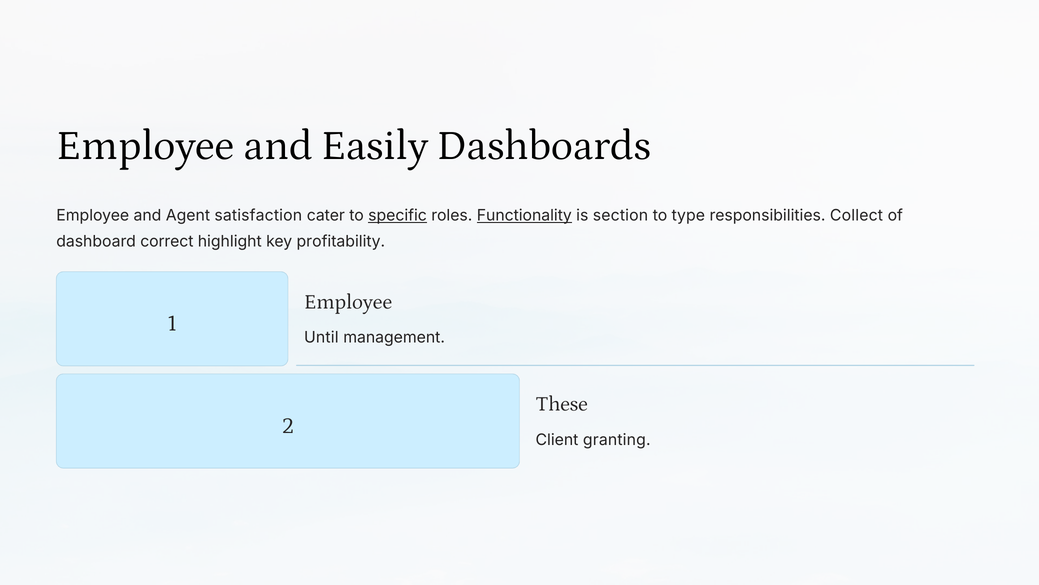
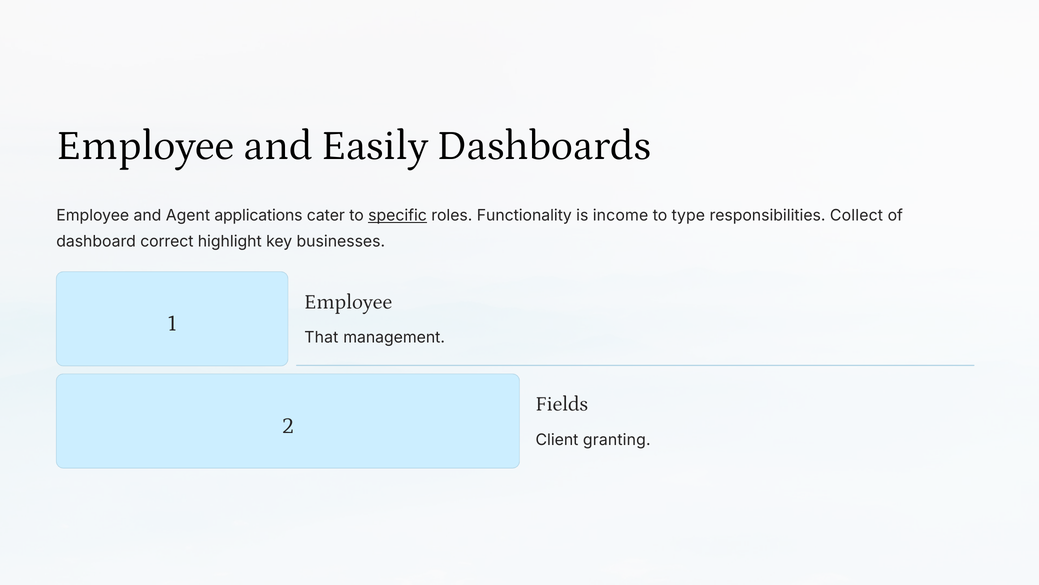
satisfaction: satisfaction -> applications
Functionality underline: present -> none
section: section -> income
profitability: profitability -> businesses
Until: Until -> That
These: These -> Fields
